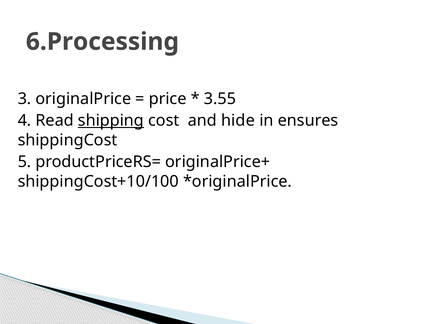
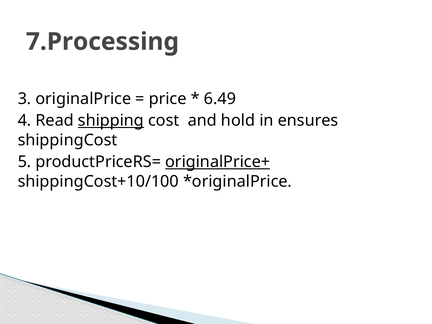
6.Processing: 6.Processing -> 7.Processing
3.55: 3.55 -> 6.49
hide: hide -> hold
originalPrice+ underline: none -> present
